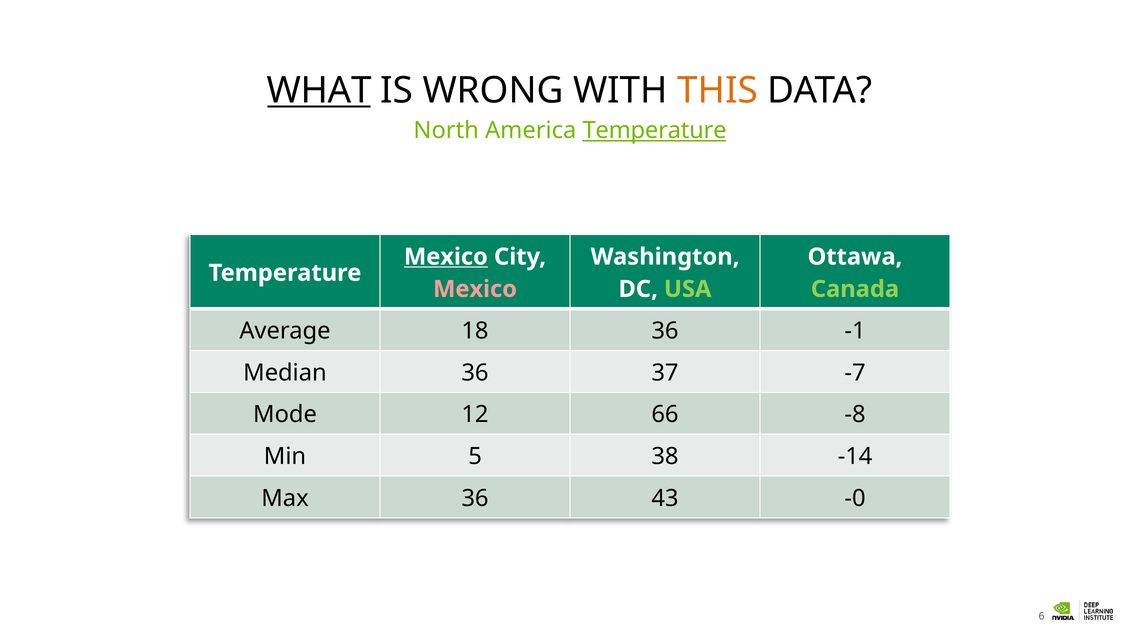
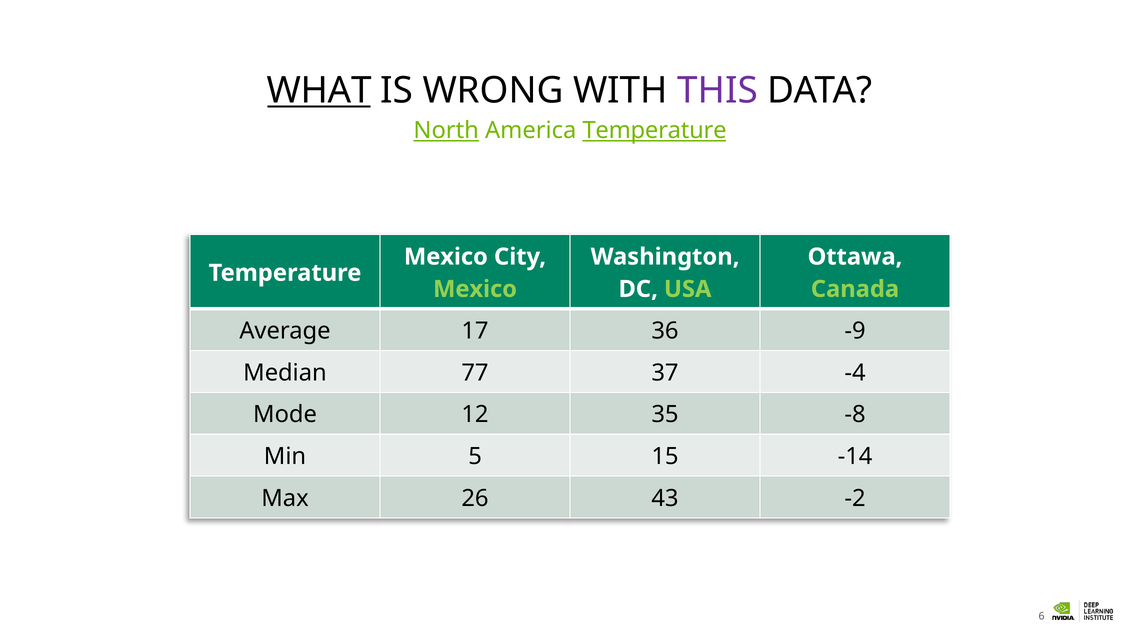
THIS colour: orange -> purple
North underline: none -> present
Mexico at (446, 257) underline: present -> none
Mexico at (475, 289) colour: pink -> light green
18: 18 -> 17
-1: -1 -> -9
Median 36: 36 -> 77
-7: -7 -> -4
66: 66 -> 35
38: 38 -> 15
Max 36: 36 -> 26
-0: -0 -> -2
